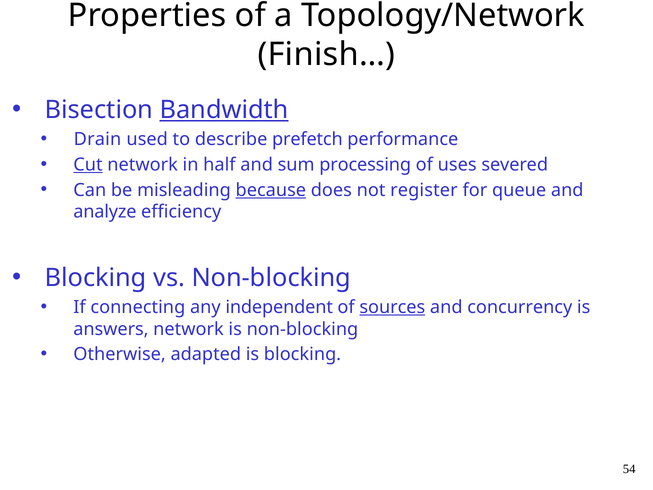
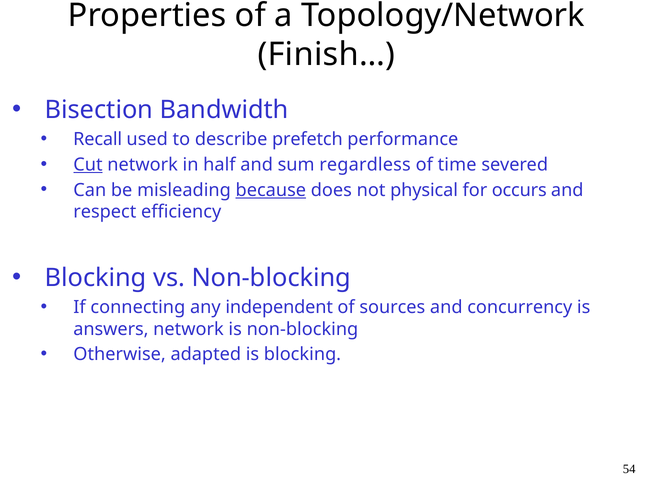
Bandwidth underline: present -> none
Drain: Drain -> Recall
processing: processing -> regardless
uses: uses -> time
register: register -> physical
queue: queue -> occurs
analyze: analyze -> respect
sources underline: present -> none
